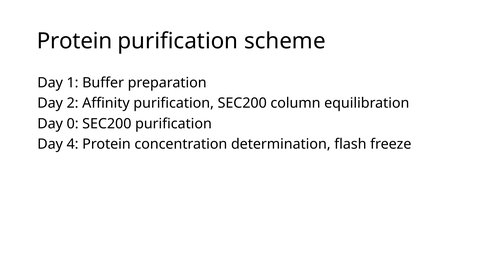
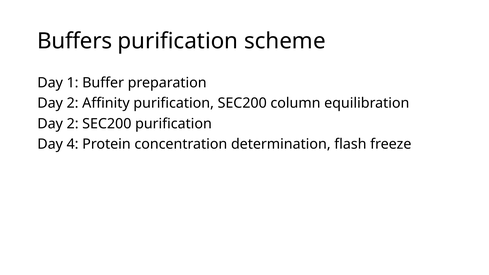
Protein at (75, 41): Protein -> Buffers
0 at (73, 124): 0 -> 2
